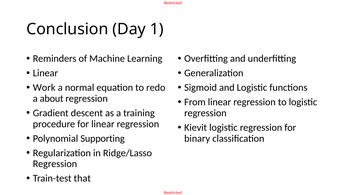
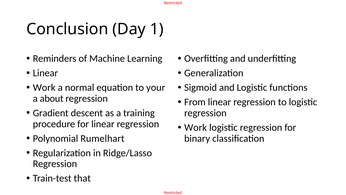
redo: redo -> your
Kievit at (196, 127): Kievit -> Work
Supporting: Supporting -> Rumelhart
